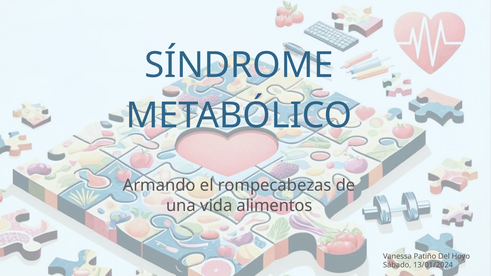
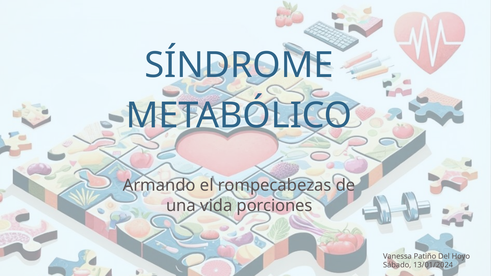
alimentos: alimentos -> porciones
